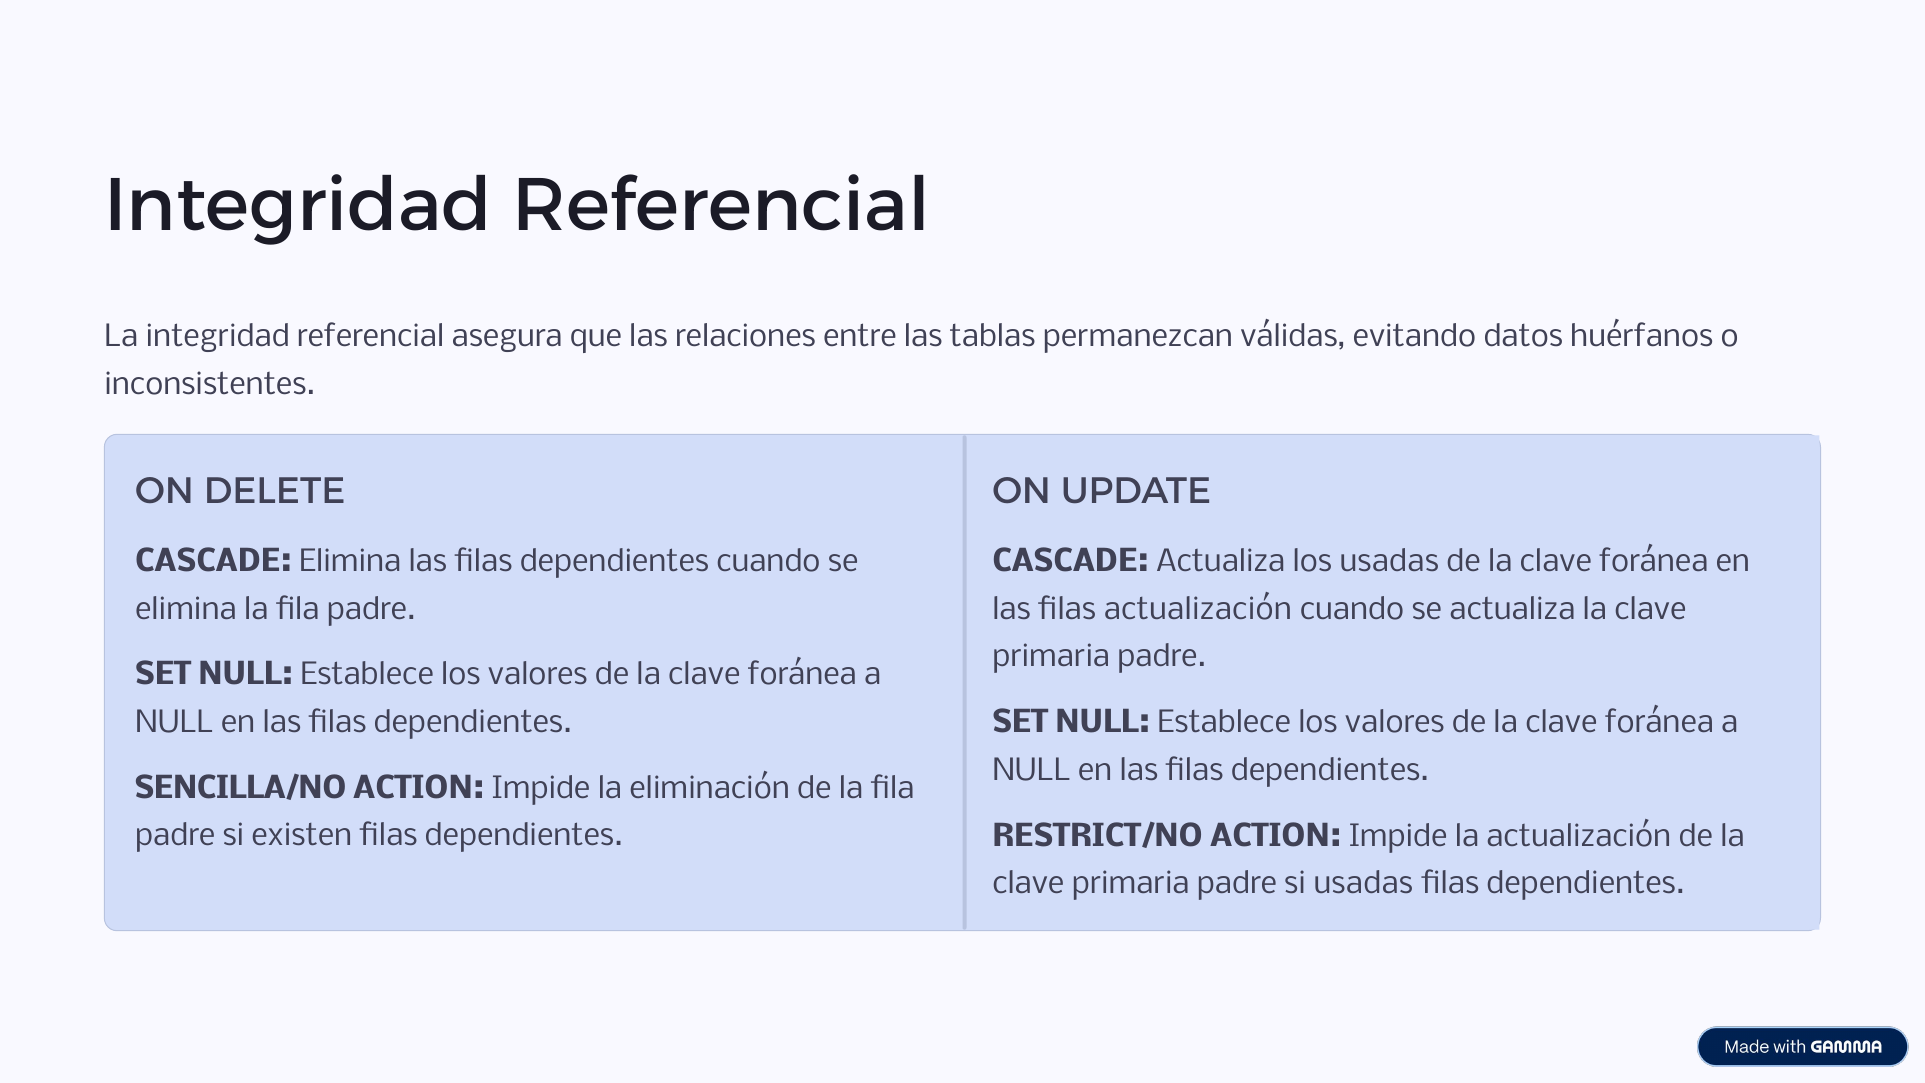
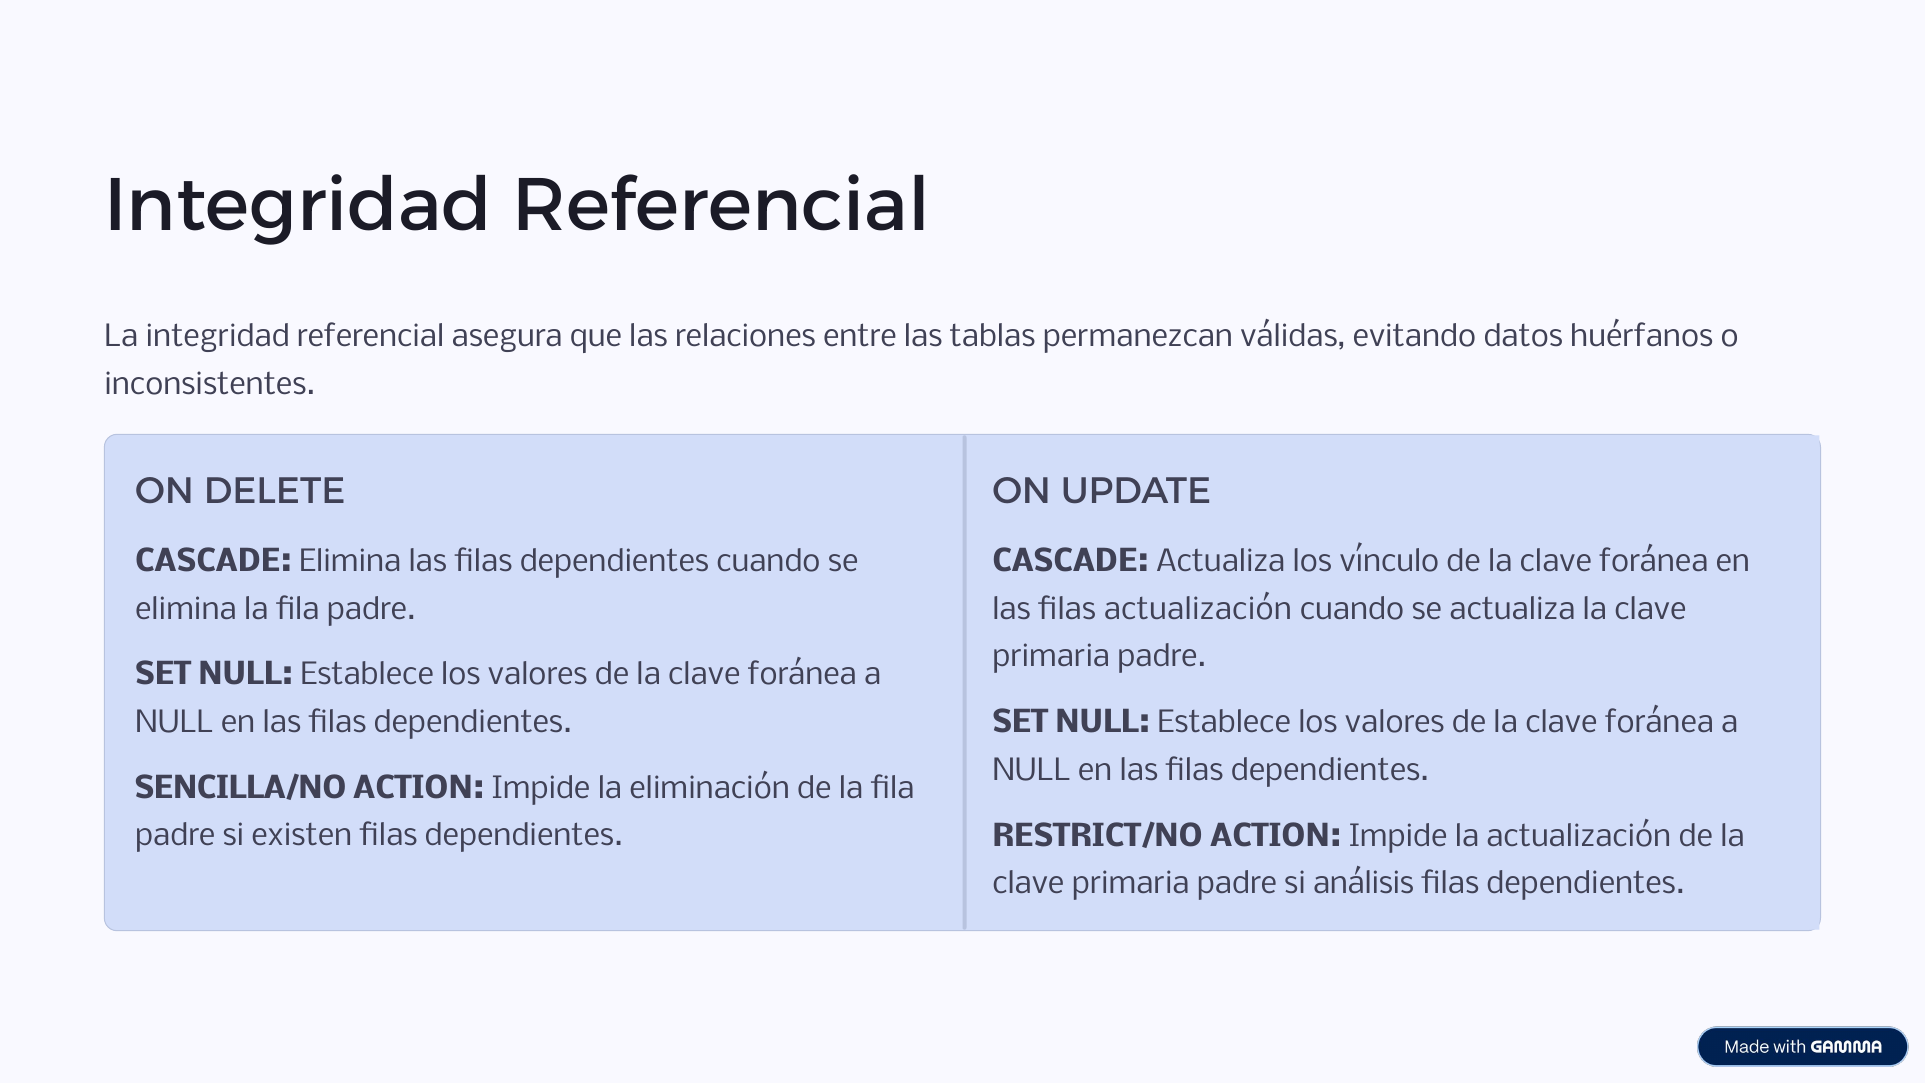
los usadas: usadas -> vínculo
si usadas: usadas -> análisis
